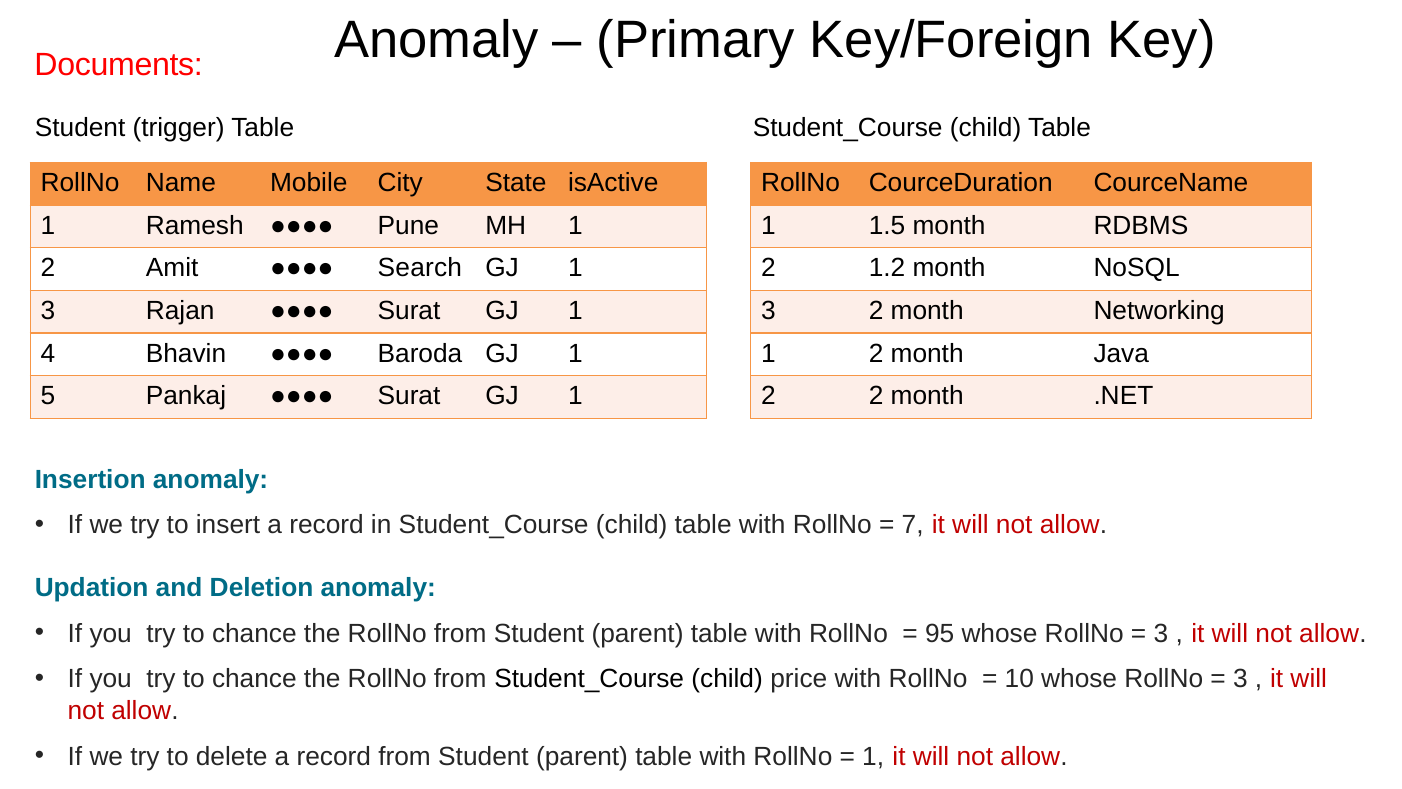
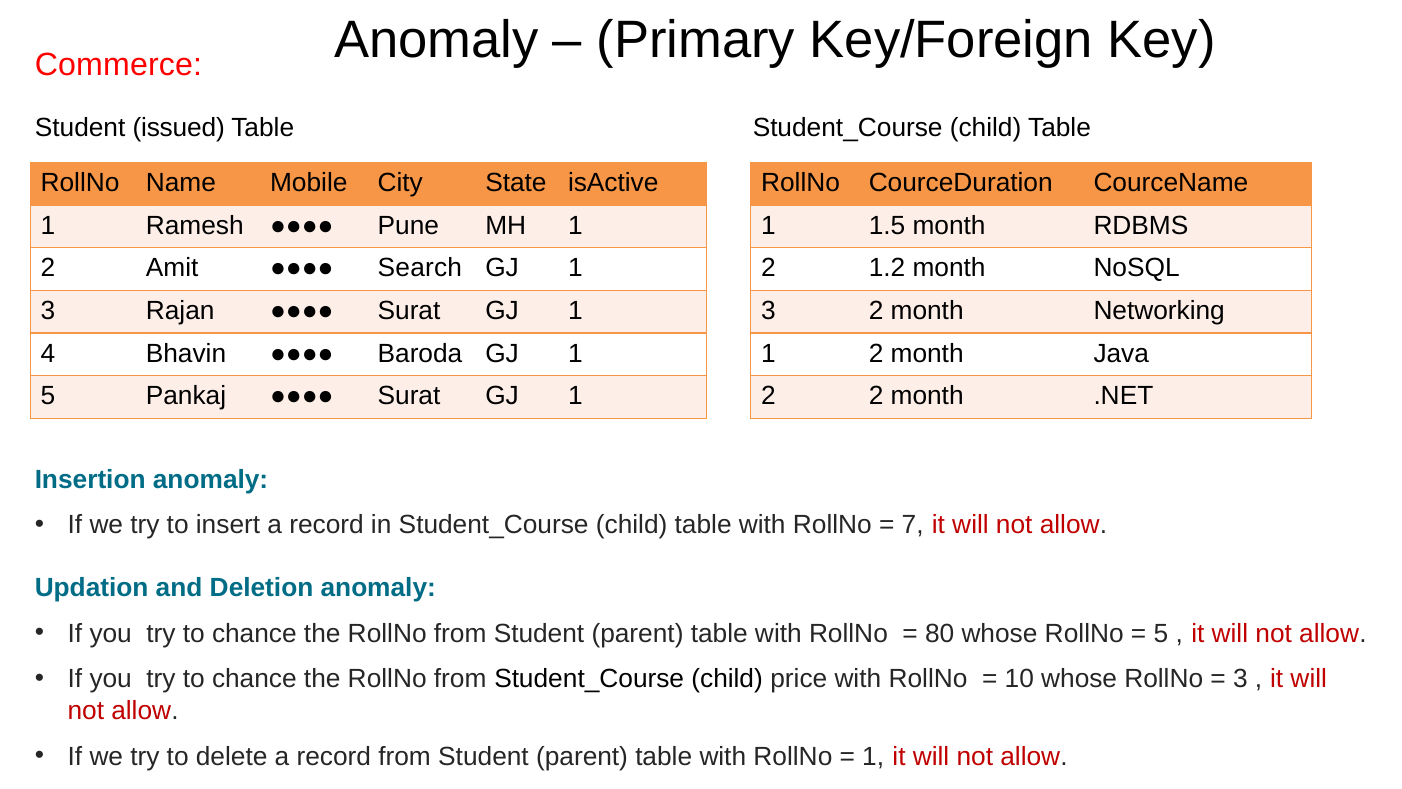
Documents: Documents -> Commerce
trigger: trigger -> issued
95: 95 -> 80
3 at (1161, 633): 3 -> 5
